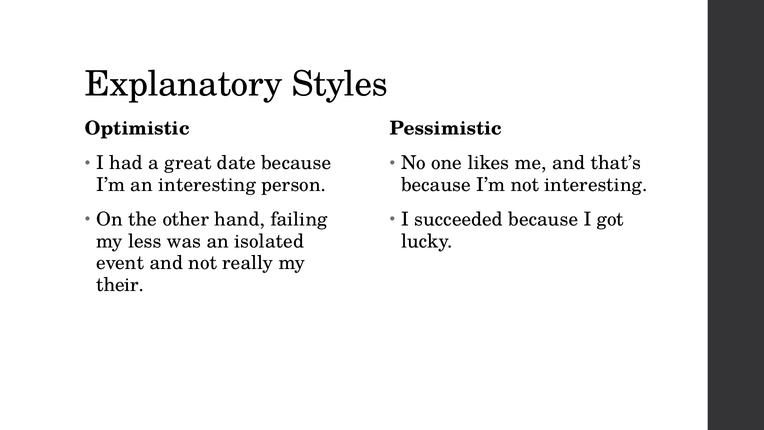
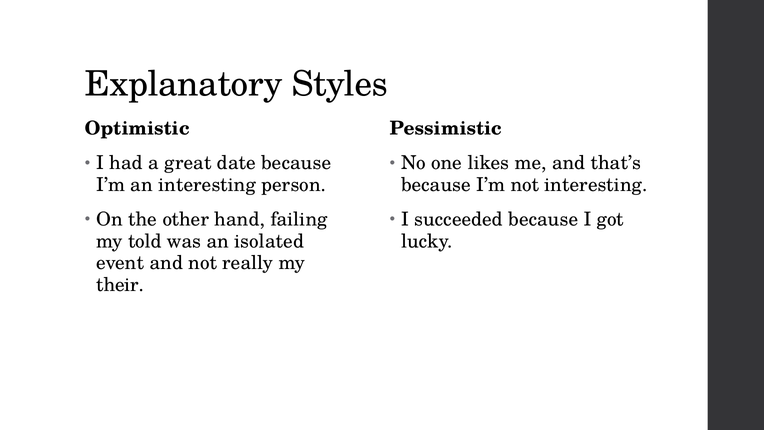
less: less -> told
